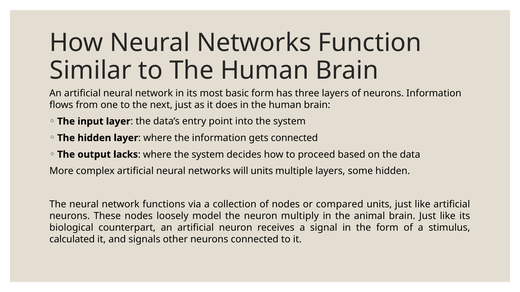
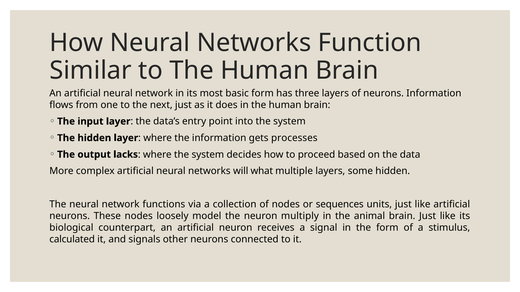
gets connected: connected -> processes
will units: units -> what
compared: compared -> sequences
